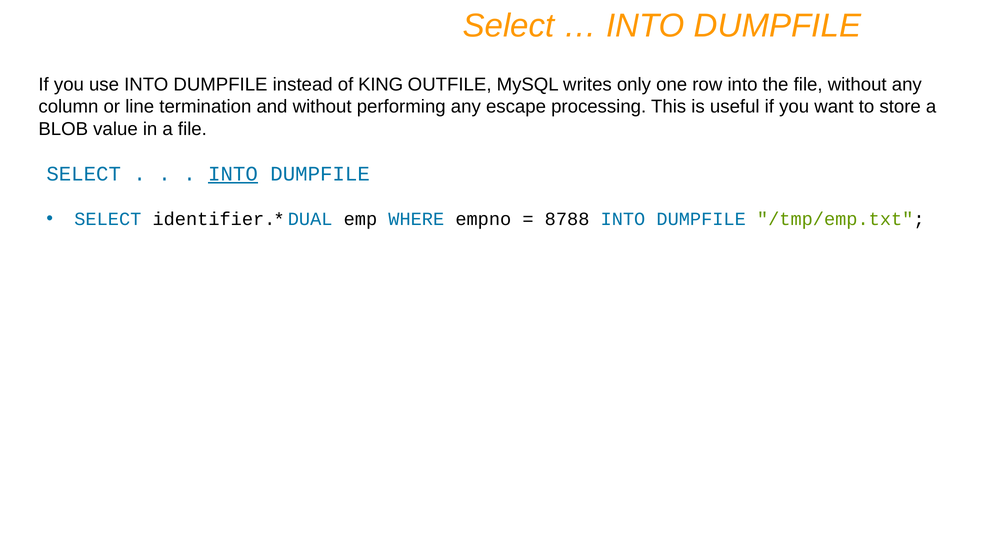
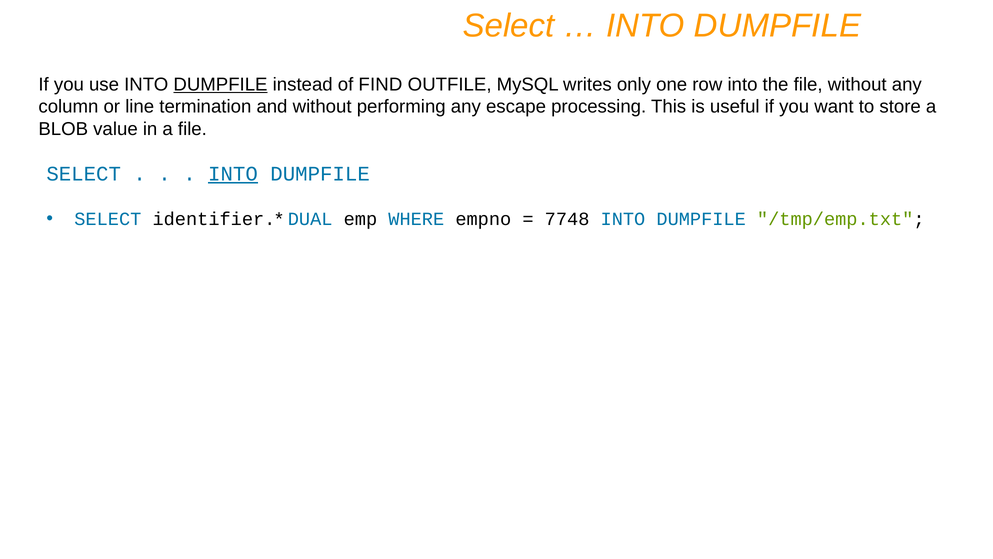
DUMPFILE at (220, 84) underline: none -> present
KING: KING -> FIND
8788: 8788 -> 7748
